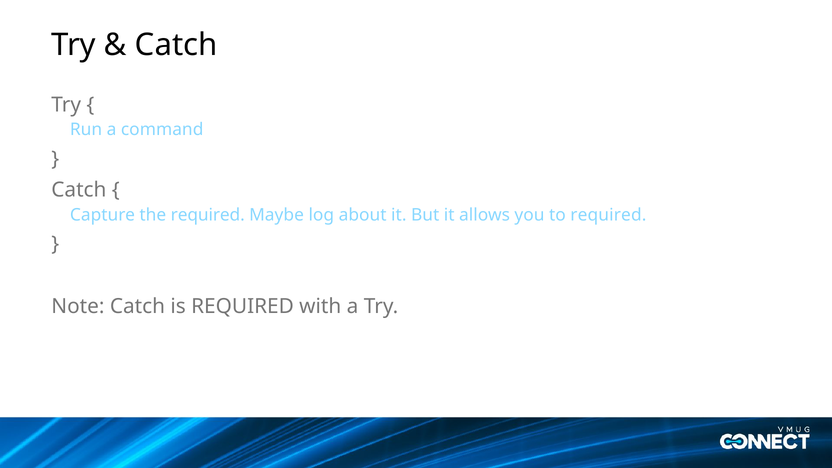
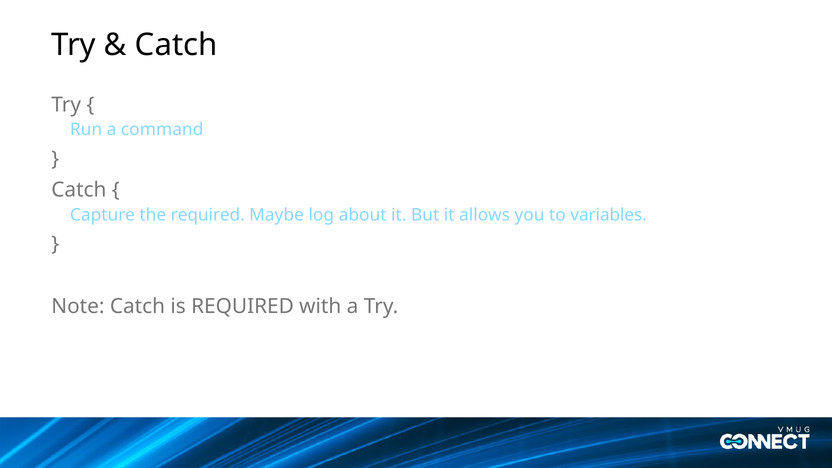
to required: required -> variables
